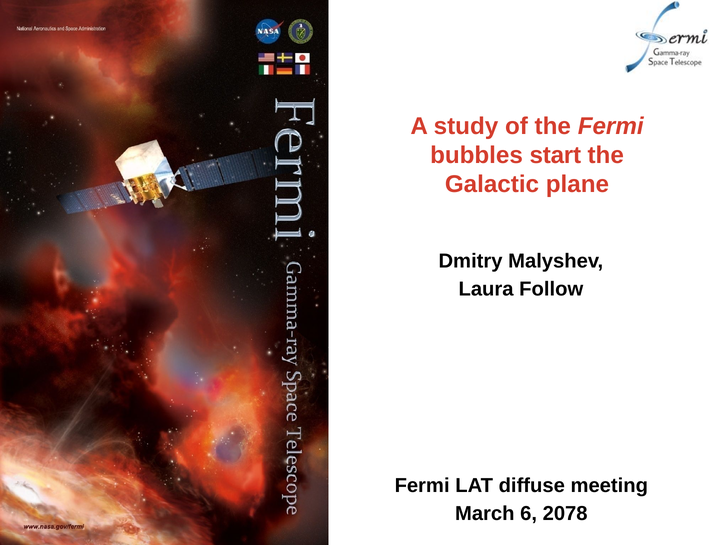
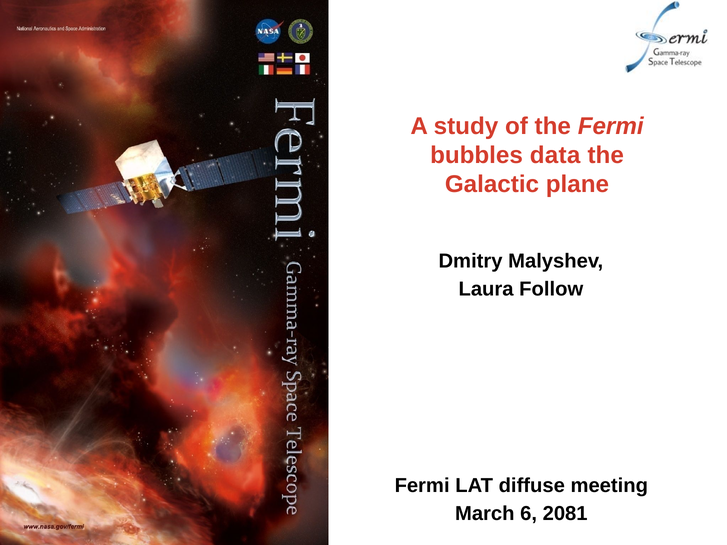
start: start -> data
2078: 2078 -> 2081
